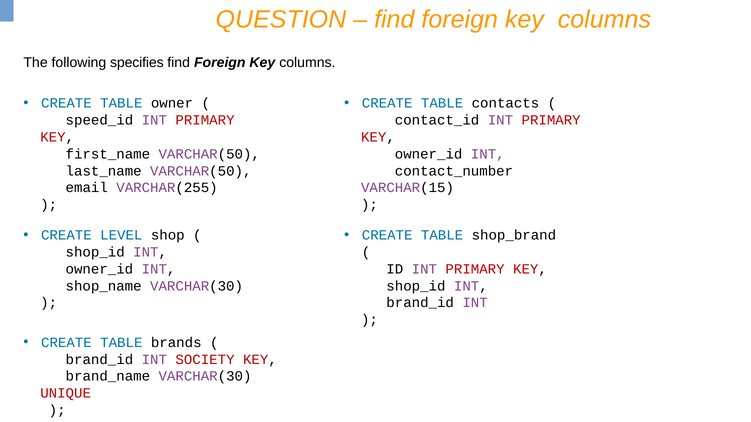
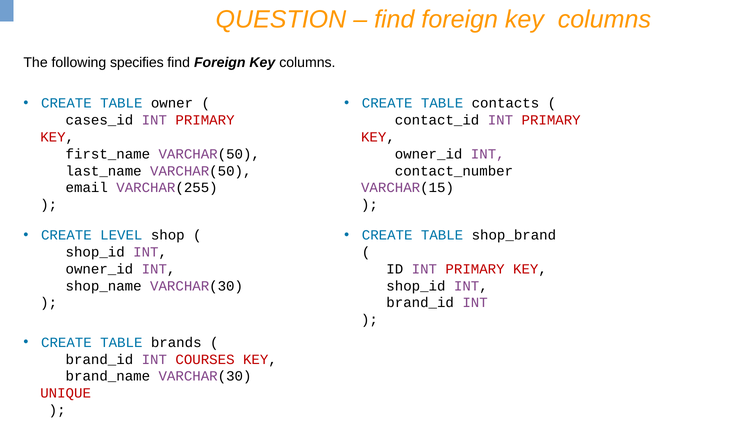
speed_id: speed_id -> cases_id
SOCIETY: SOCIETY -> COURSES
